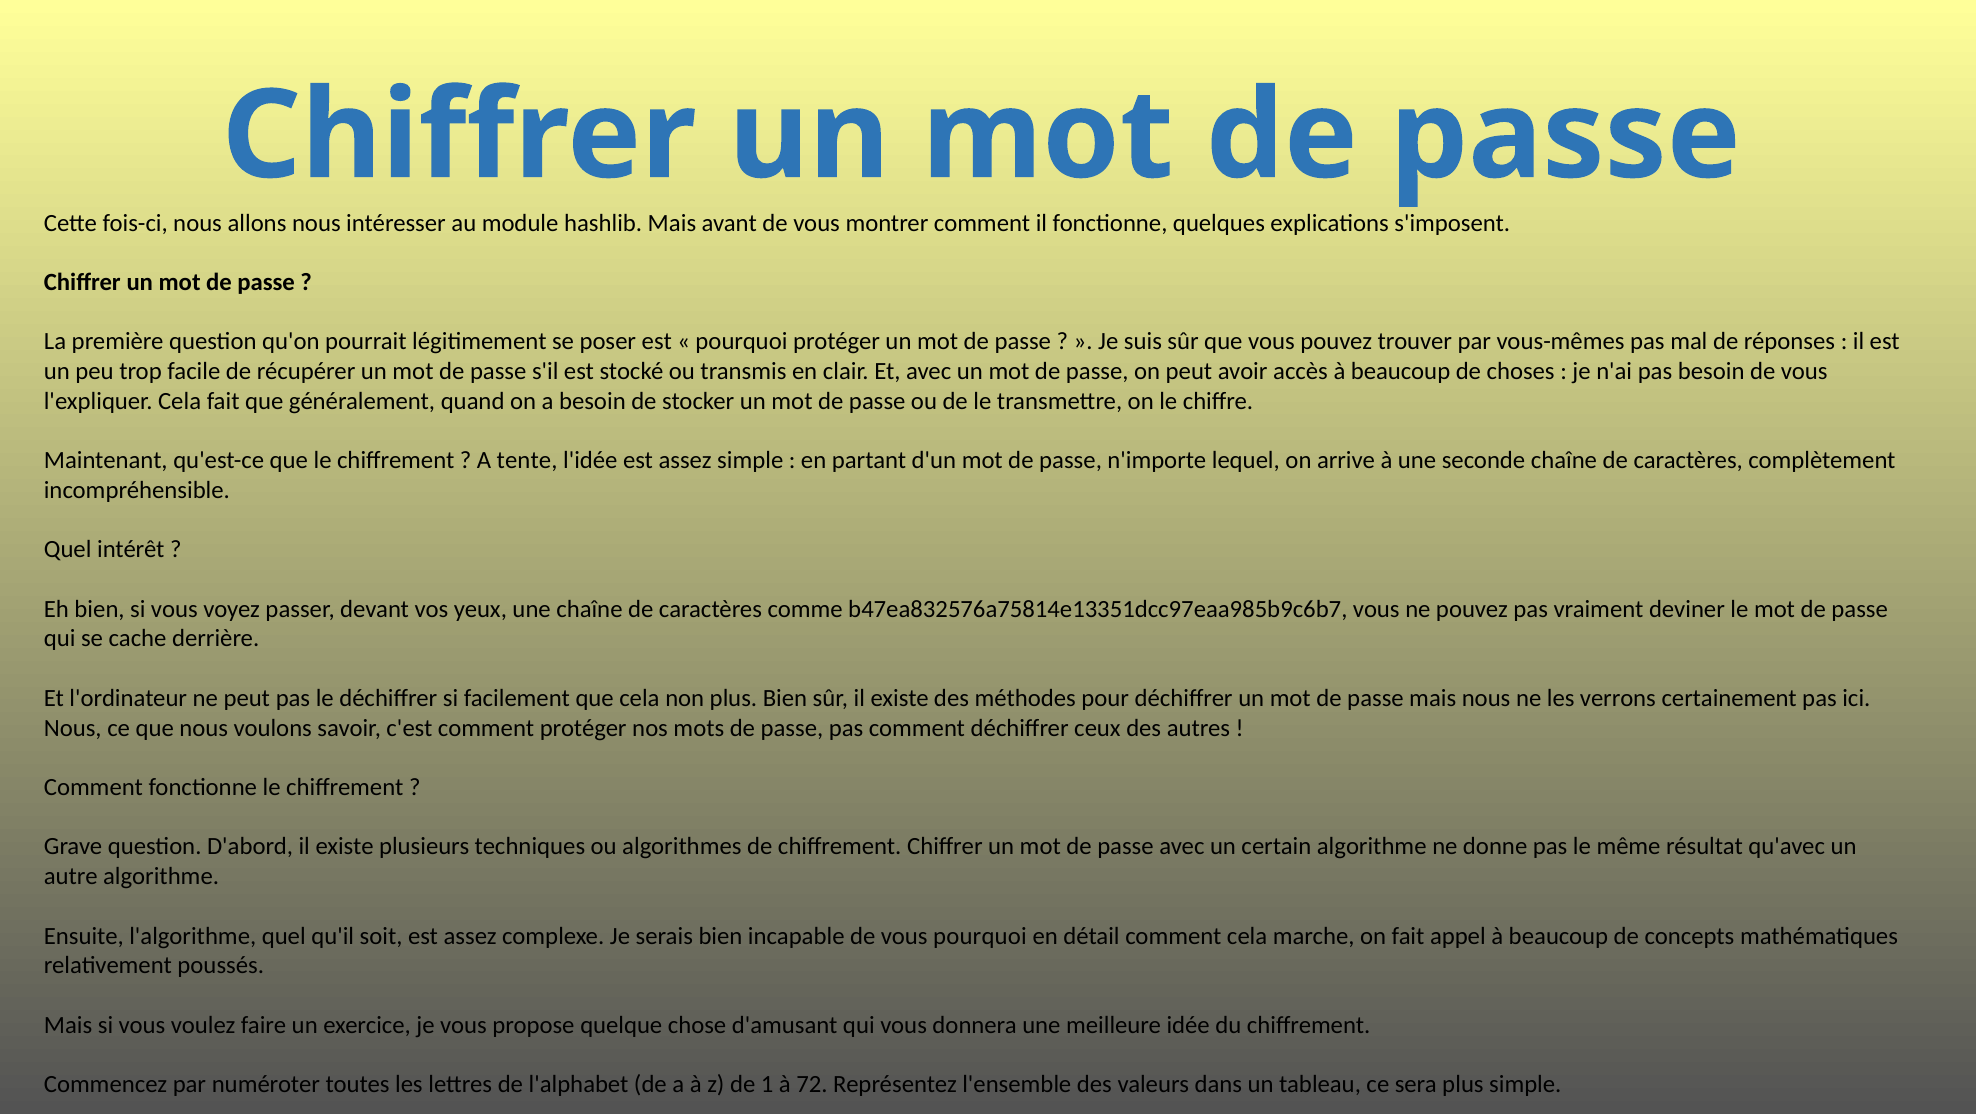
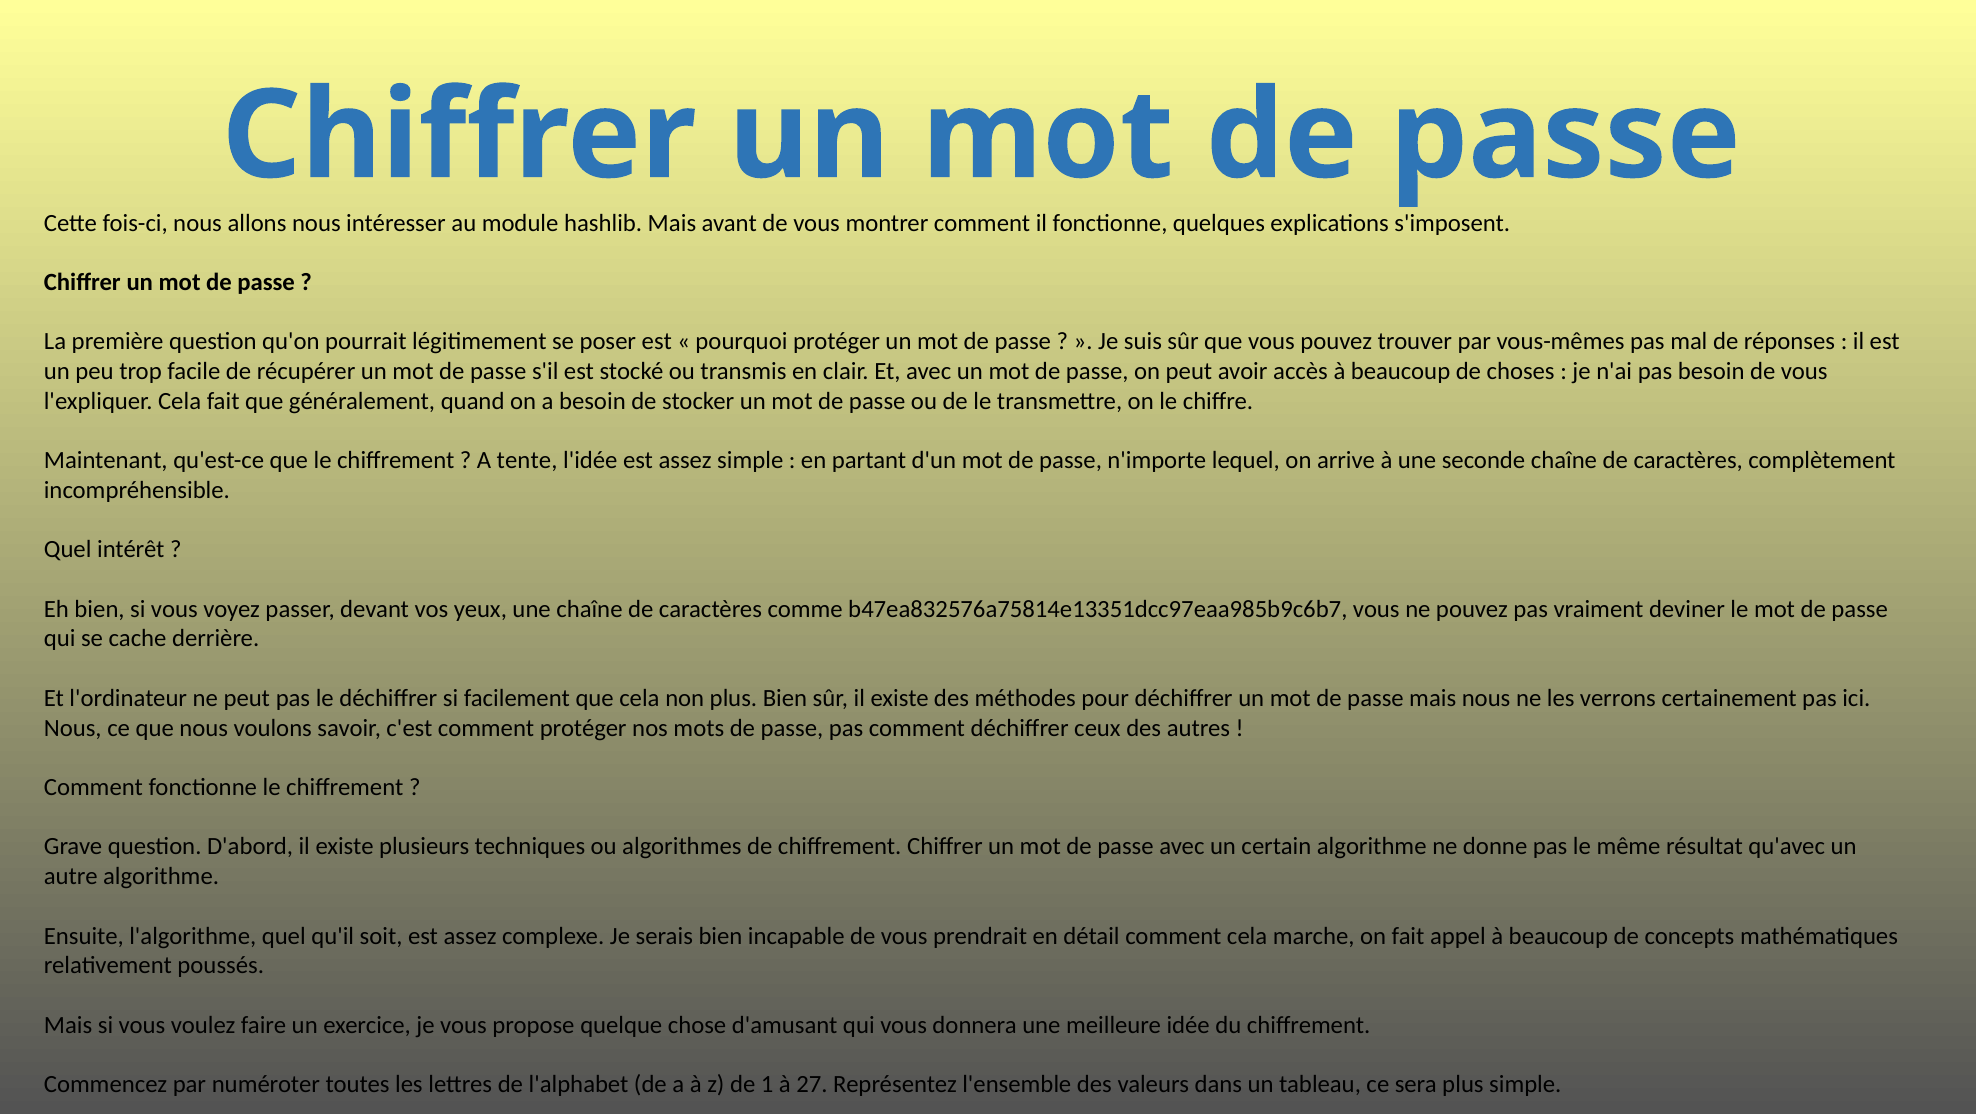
vous pourquoi: pourquoi -> prendrait
72: 72 -> 27
